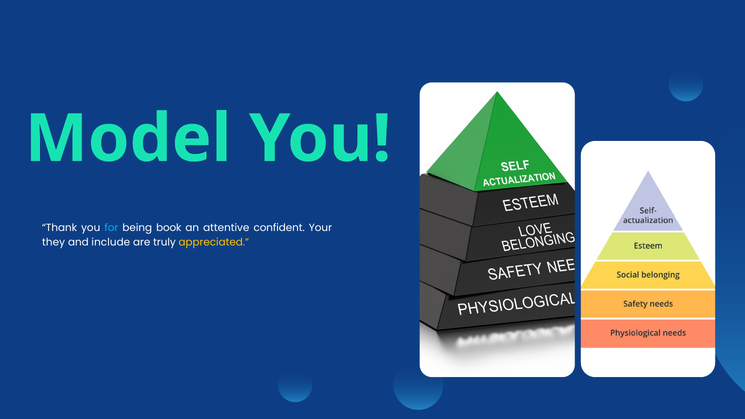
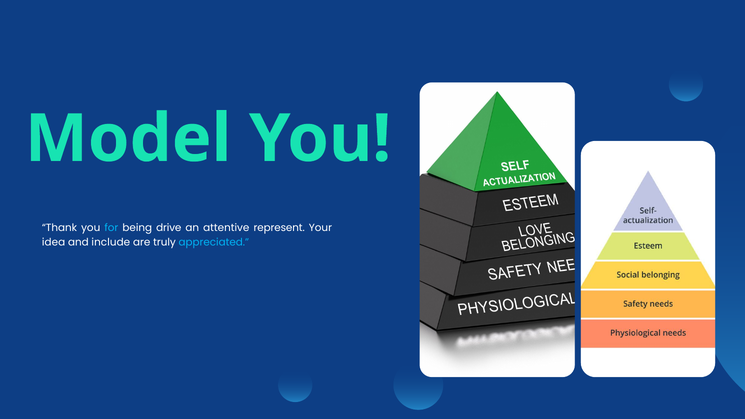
book: book -> drive
confident: confident -> represent
they: they -> idea
appreciated colour: yellow -> light blue
